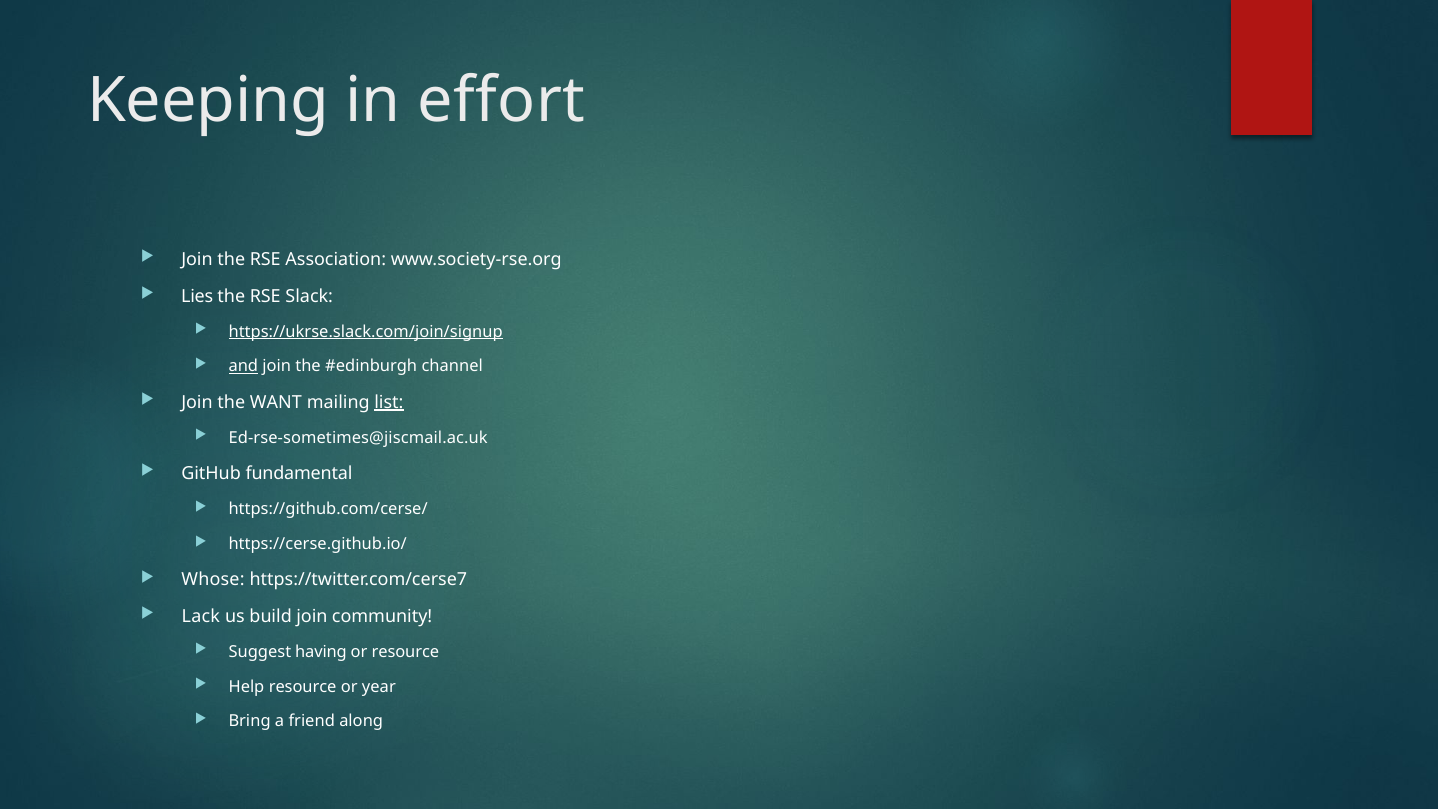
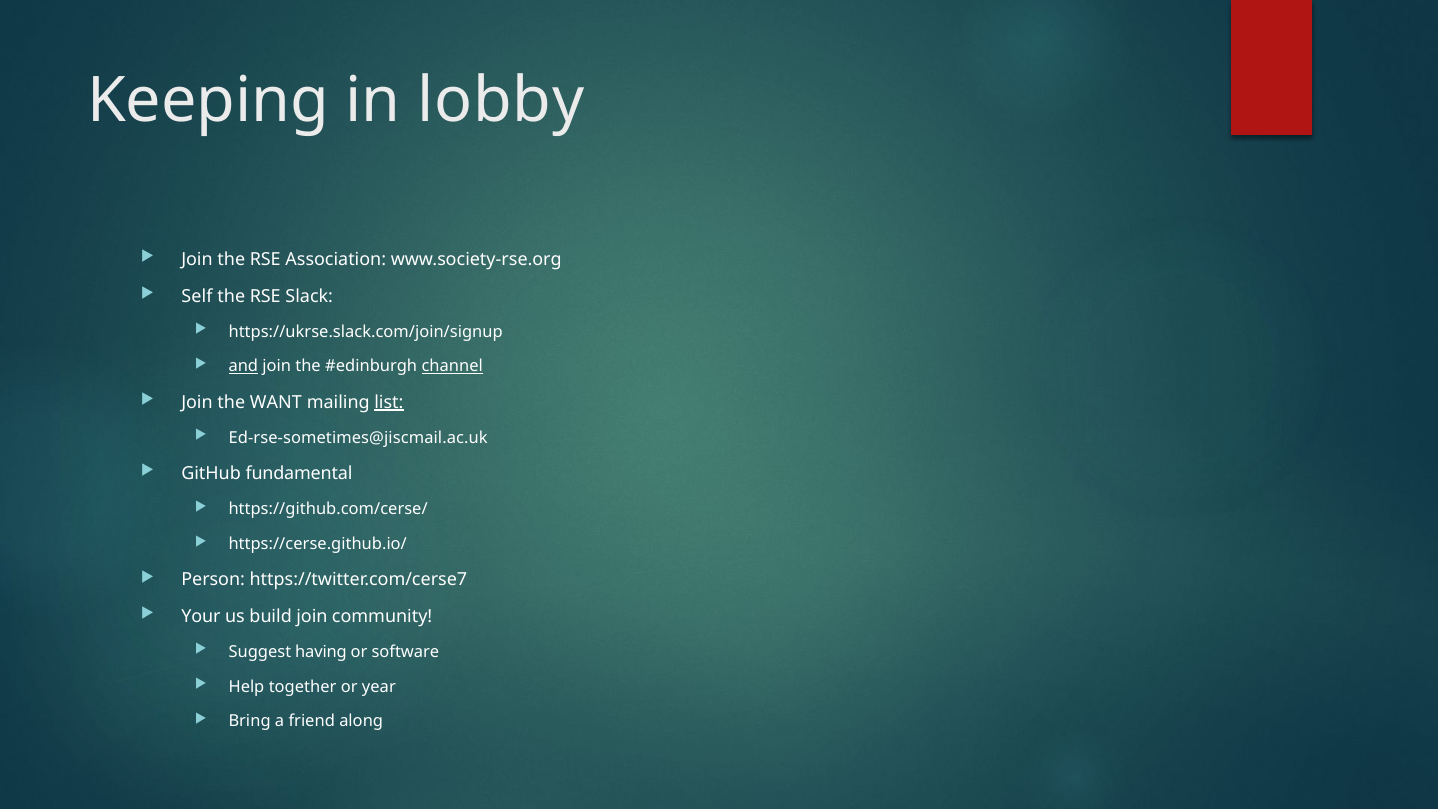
effort: effort -> lobby
Lies: Lies -> Self
https://ukrse.slack.com/join/signup underline: present -> none
channel underline: none -> present
Whose: Whose -> Person
Lack: Lack -> Your
or resource: resource -> software
Help resource: resource -> together
